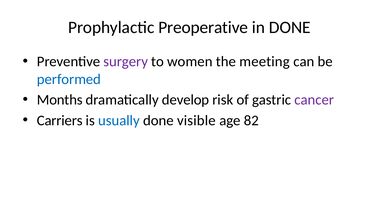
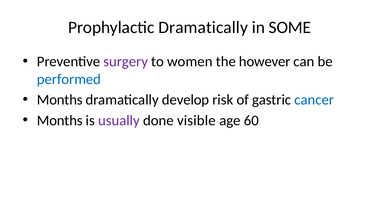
Prophylactic Preoperative: Preoperative -> Dramatically
in DONE: DONE -> SOME
meeting: meeting -> however
cancer colour: purple -> blue
Carriers at (60, 121): Carriers -> Months
usually colour: blue -> purple
82: 82 -> 60
